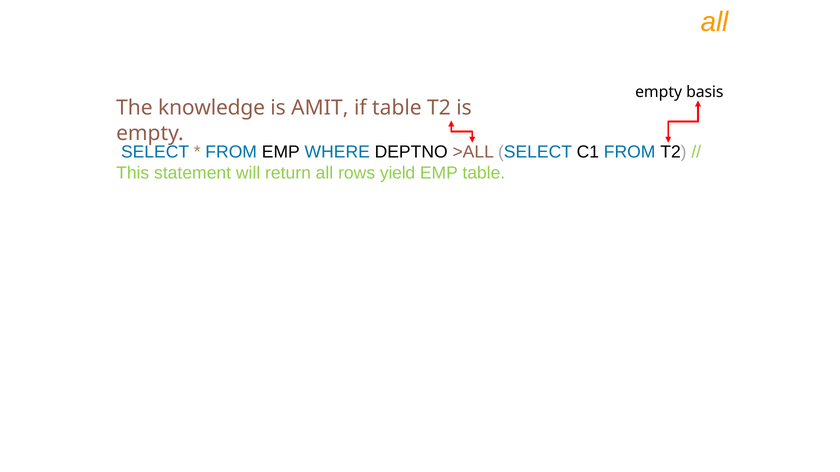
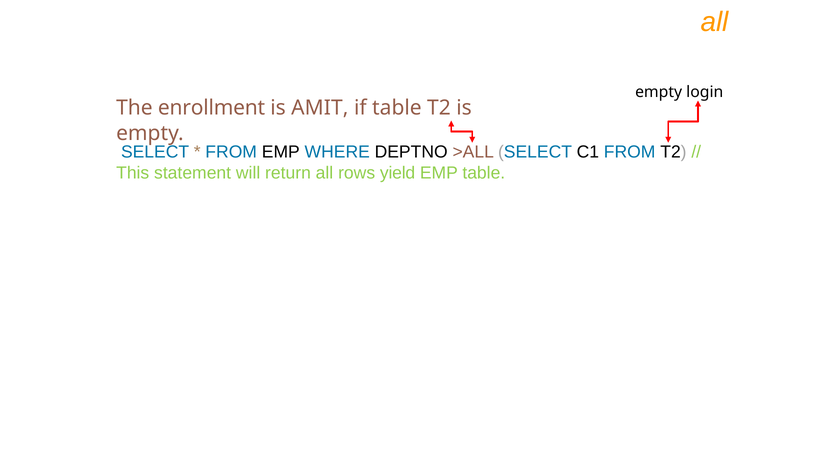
basis: basis -> login
knowledge: knowledge -> enrollment
